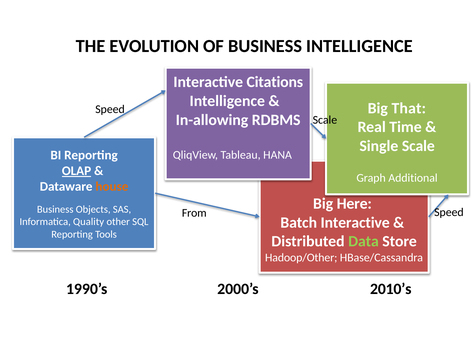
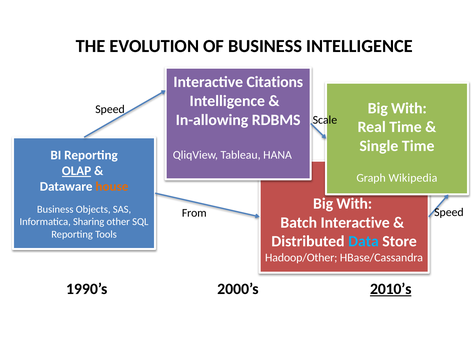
That at (409, 108): That -> With
Single Scale: Scale -> Time
Additional: Additional -> Wikipedia
Here at (354, 204): Here -> With
Quality: Quality -> Sharing
Data colour: light green -> light blue
2010’s underline: none -> present
